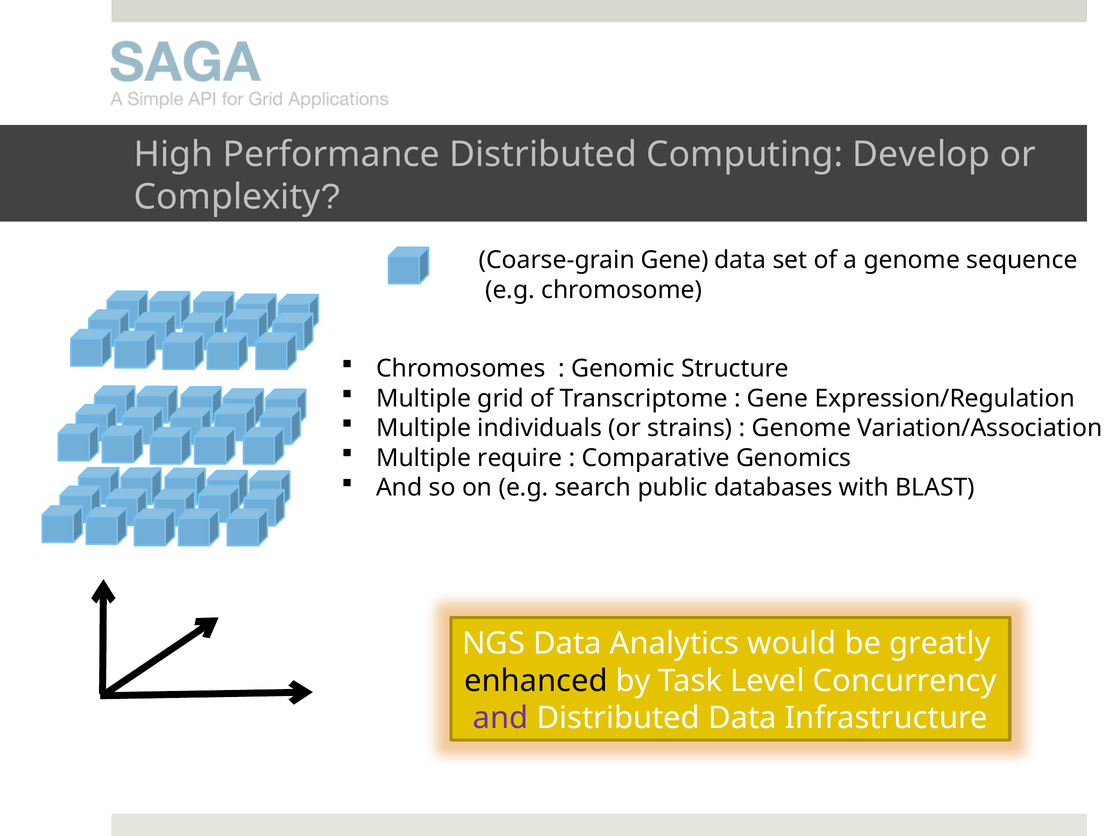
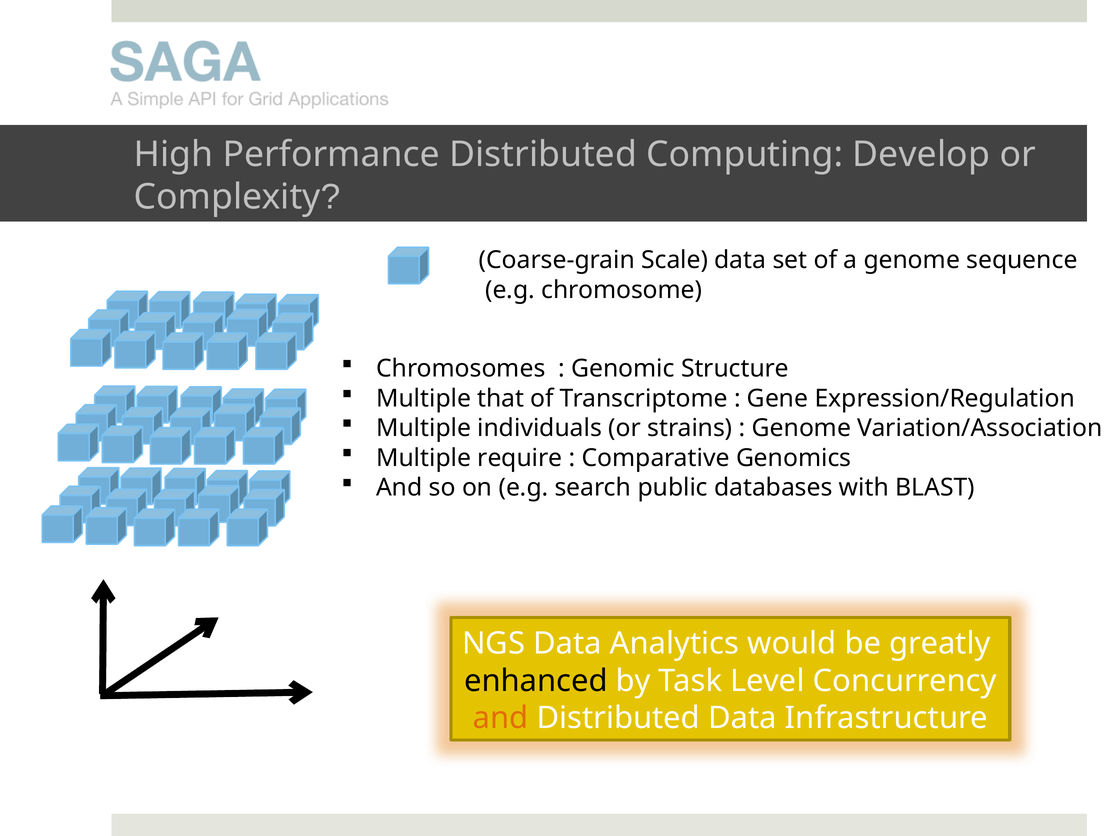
Coarse-grain Gene: Gene -> Scale
grid: grid -> that
and at (501, 718) colour: purple -> orange
